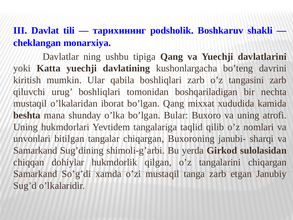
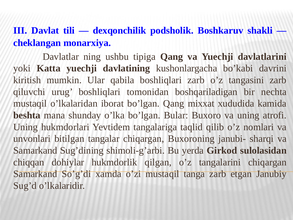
тарихининг: тарихининг -> dexqonchilik
bo’teng: bo’teng -> bo’kabi
